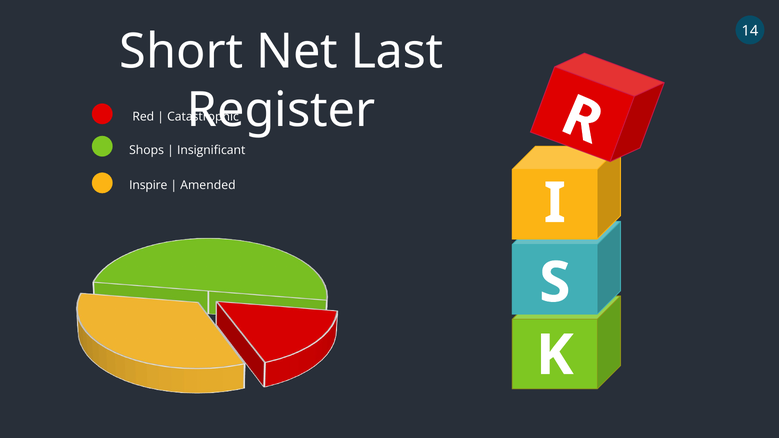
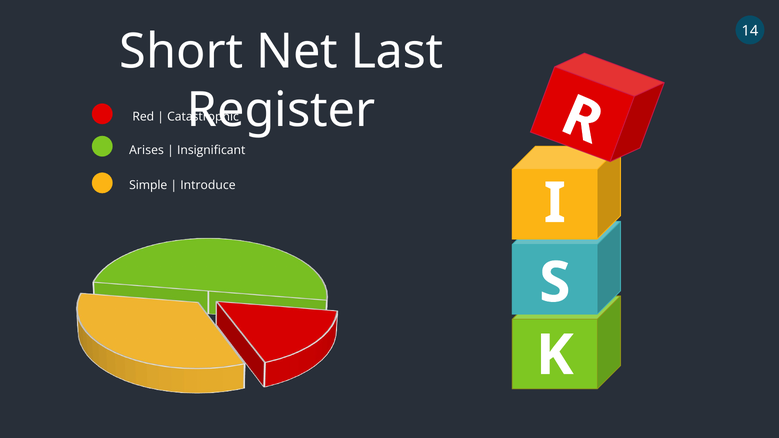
Shops: Shops -> Arises
Inspire: Inspire -> Simple
Amended: Amended -> Introduce
